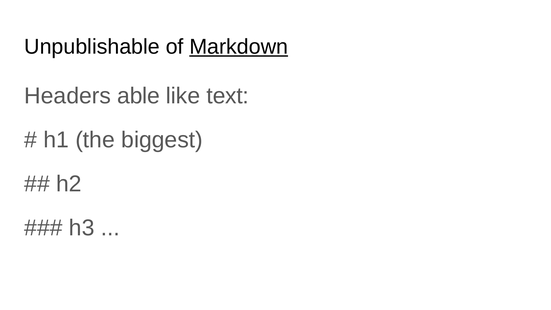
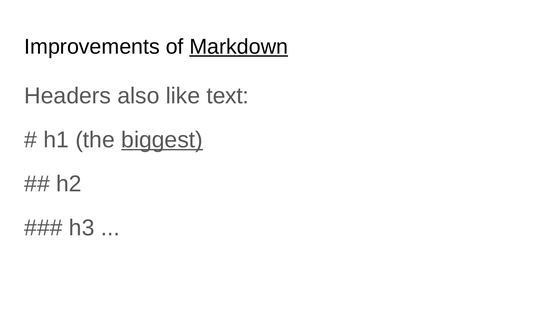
Unpublishable: Unpublishable -> Improvements
able: able -> also
biggest underline: none -> present
